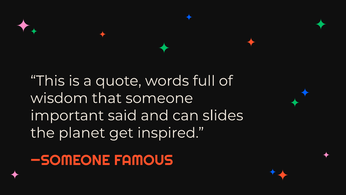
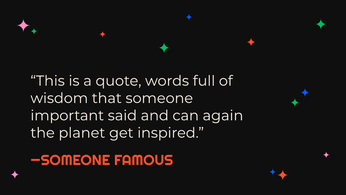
slides: slides -> again
